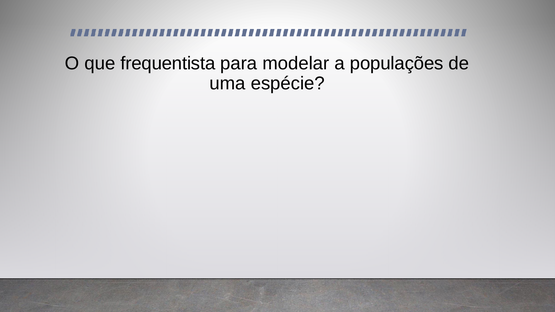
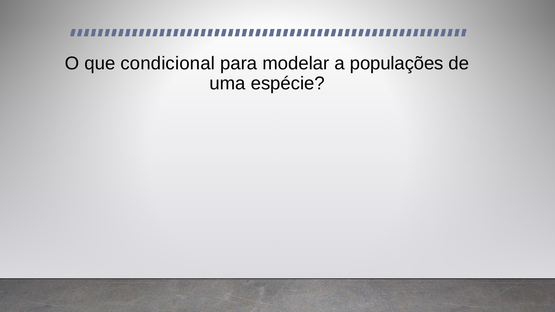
frequentista: frequentista -> condicional
